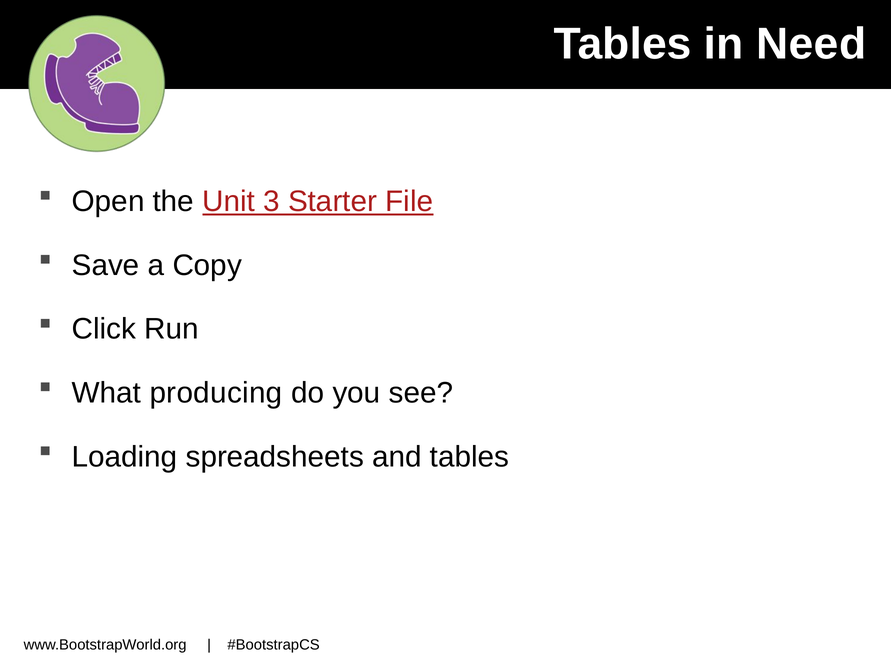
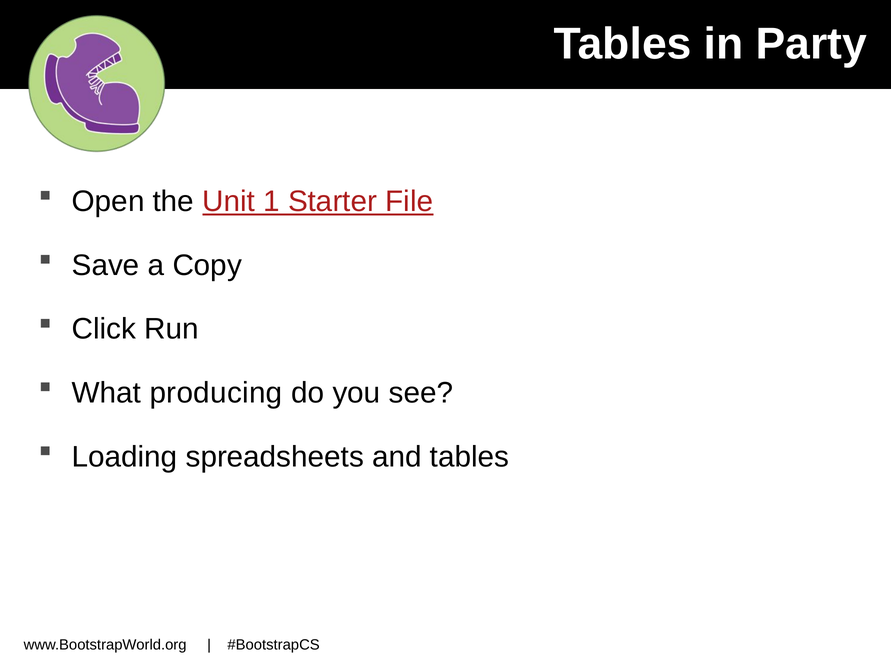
Need: Need -> Party
3: 3 -> 1
